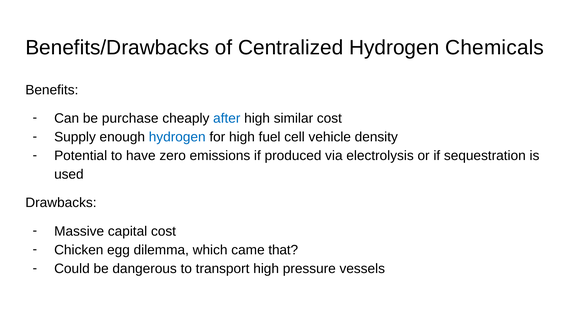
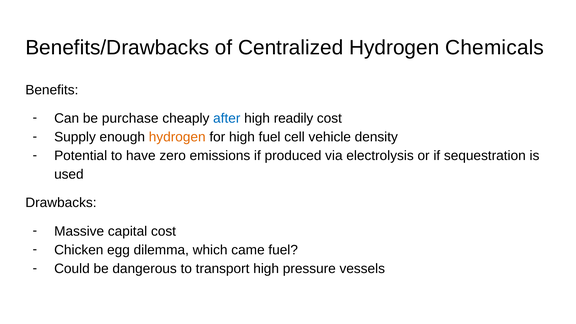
similar: similar -> readily
hydrogen at (177, 137) colour: blue -> orange
came that: that -> fuel
